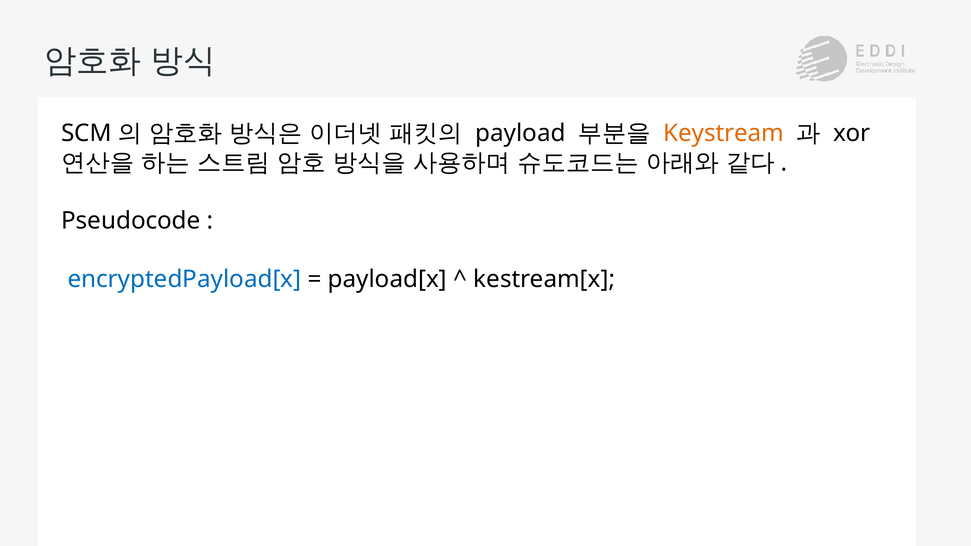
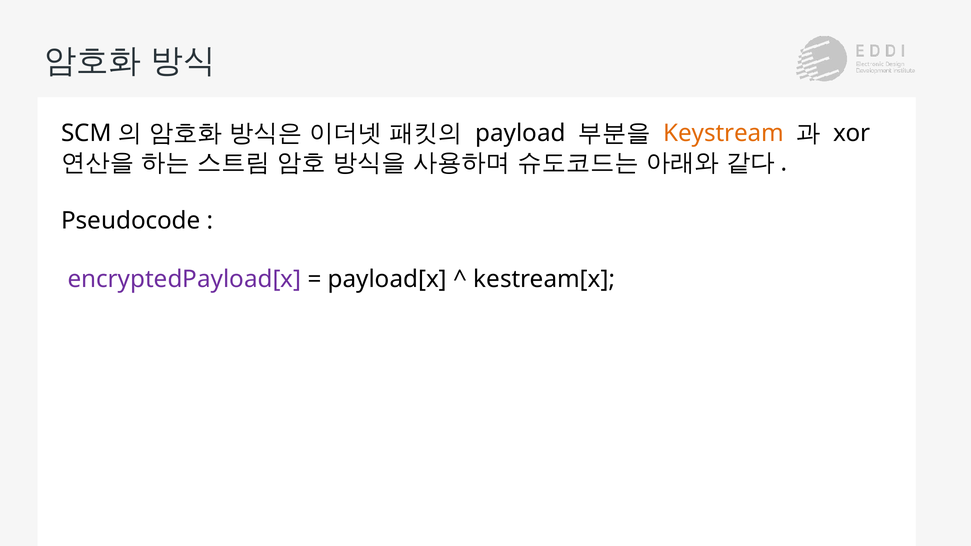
encryptedPayload[x colour: blue -> purple
